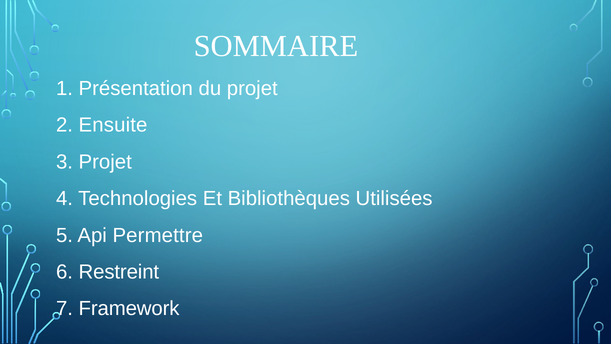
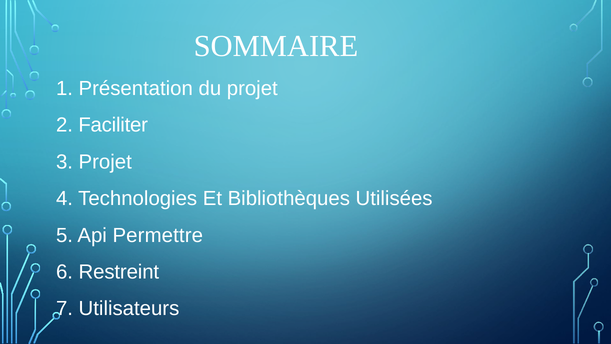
Ensuite: Ensuite -> Faciliter
Framework: Framework -> Utilisateurs
